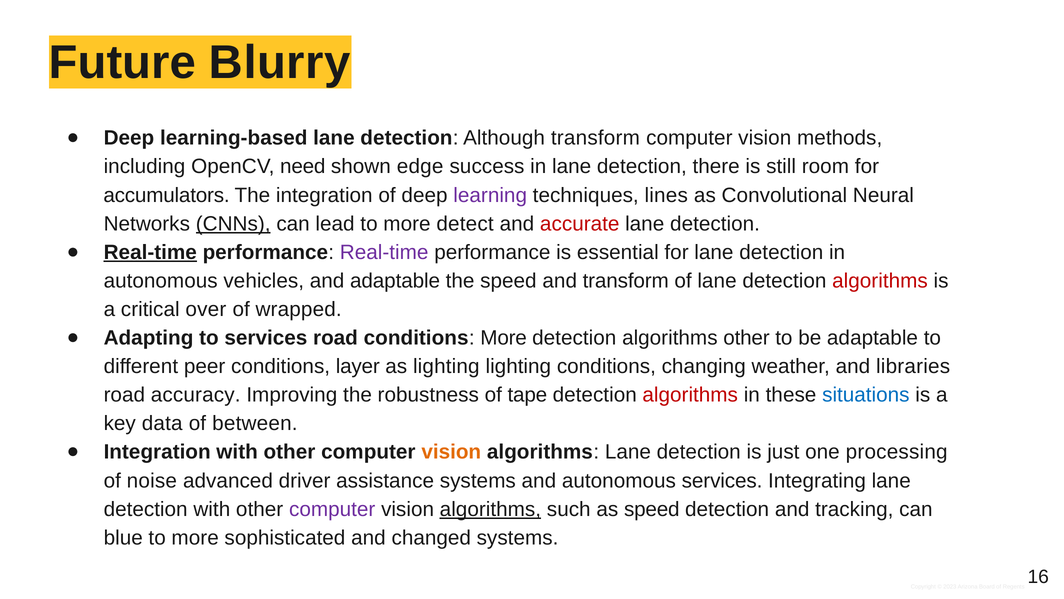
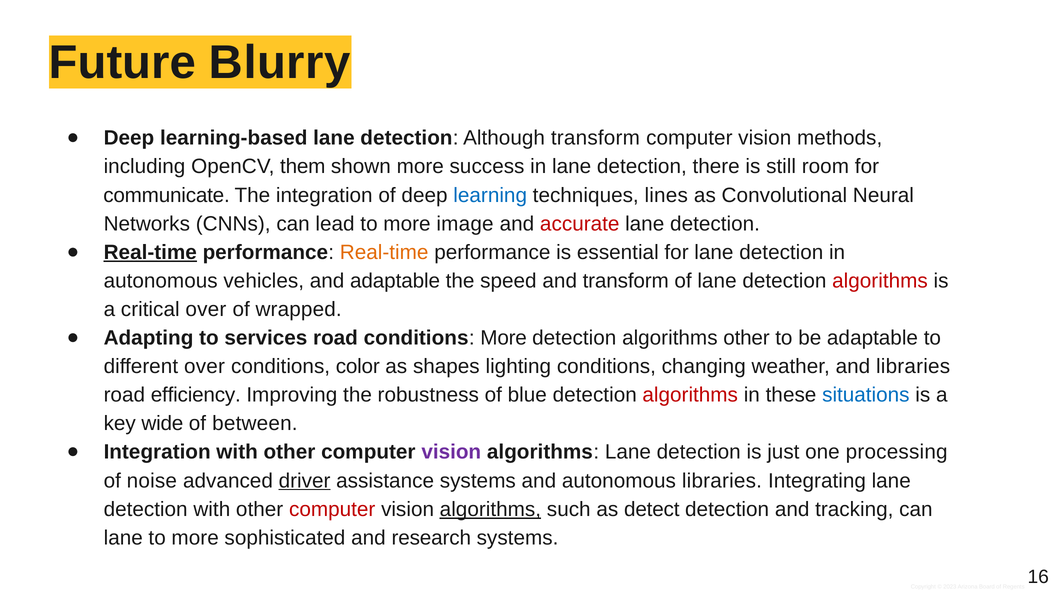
need: need -> them
shown edge: edge -> more
accumulators: accumulators -> communicate
learning colour: purple -> blue
CNNs underline: present -> none
detect: detect -> image
Real-time at (384, 252) colour: purple -> orange
different peer: peer -> over
layer: layer -> color
as lighting: lighting -> shapes
accuracy: accuracy -> efficiency
tape: tape -> blue
data: data -> wide
vision at (451, 452) colour: orange -> purple
driver underline: none -> present
autonomous services: services -> libraries
computer at (332, 509) colour: purple -> red
as speed: speed -> detect
blue at (123, 537): blue -> lane
changed: changed -> research
